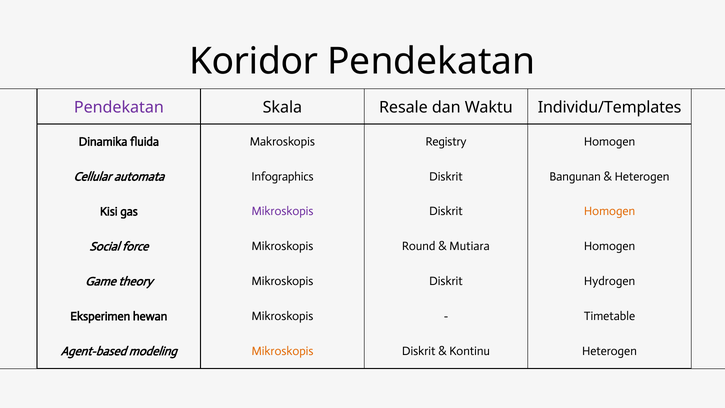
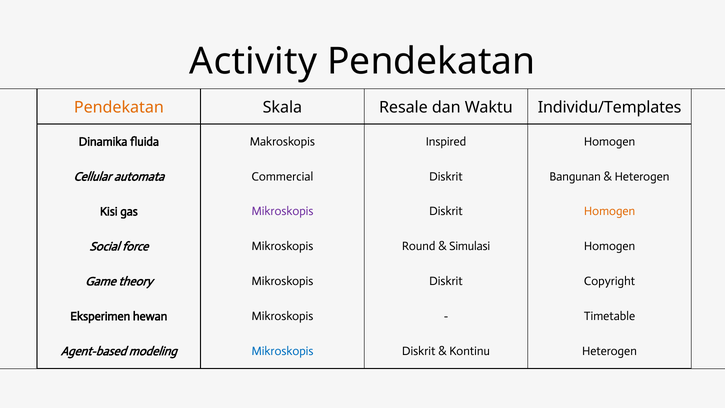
Koridor: Koridor -> Activity
Pendekatan at (119, 107) colour: purple -> orange
Registry: Registry -> Inspired
Infographics: Infographics -> Commercial
Mutiara: Mutiara -> Simulasi
Hydrogen: Hydrogen -> Copyright
Mikroskopis at (282, 351) colour: orange -> blue
